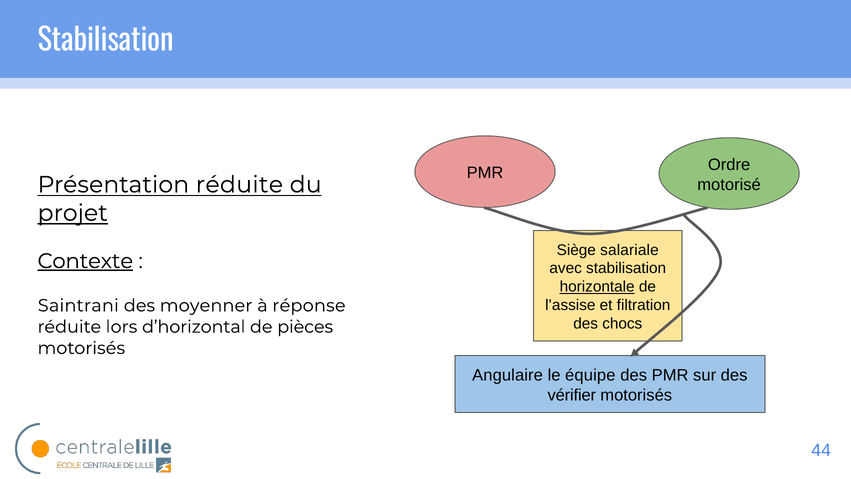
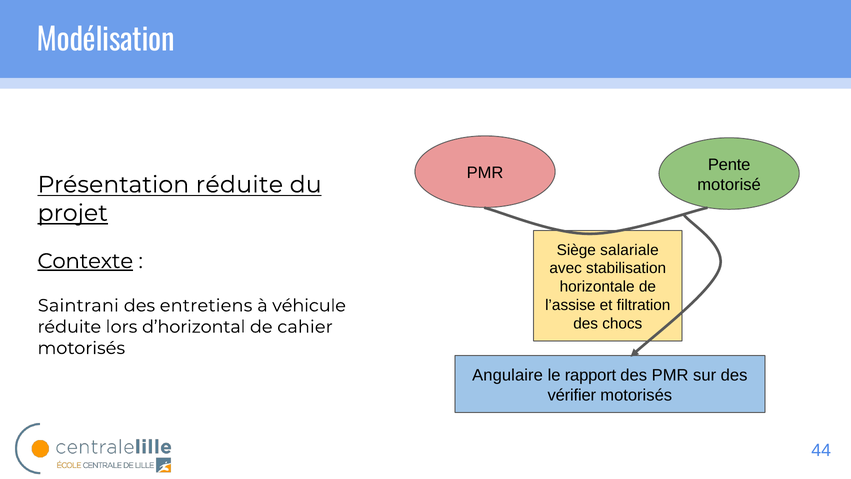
Stabilisation at (106, 41): Stabilisation -> Modélisation
Ordre: Ordre -> Pente
horizontale underline: present -> none
moyenner: moyenner -> entretiens
réponse: réponse -> véhicule
pièces: pièces -> cahier
équipe: équipe -> rapport
